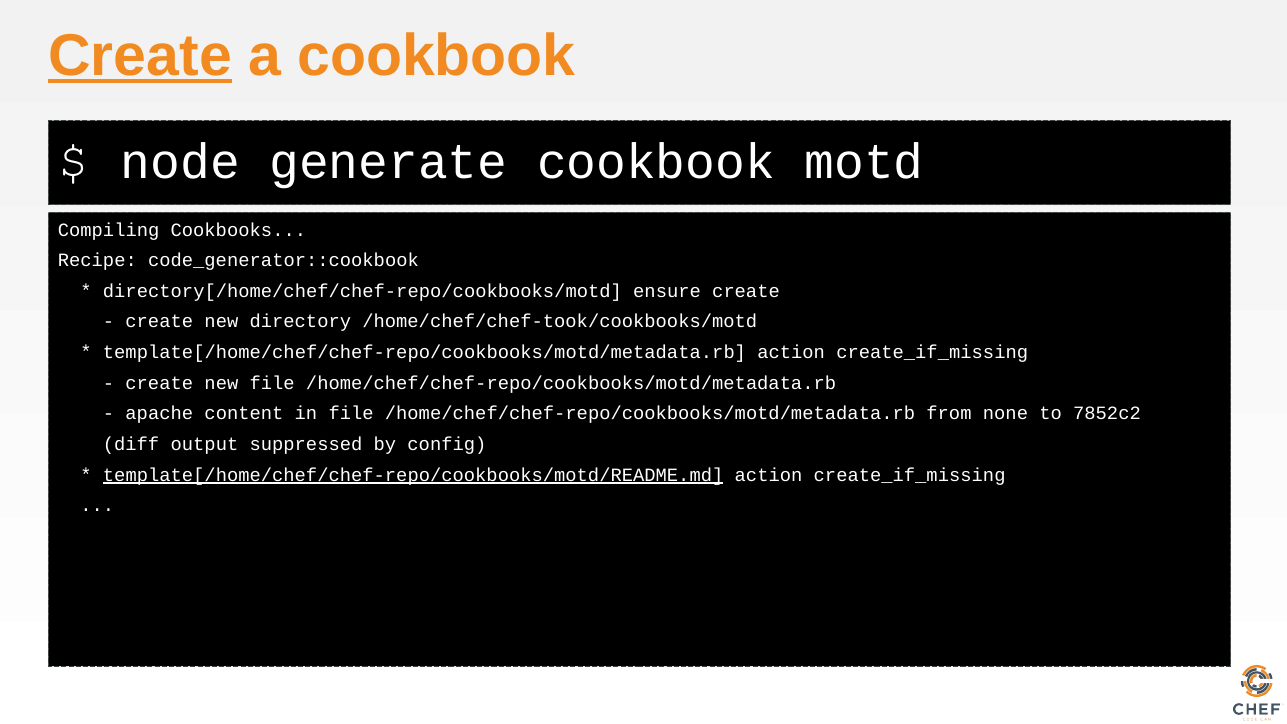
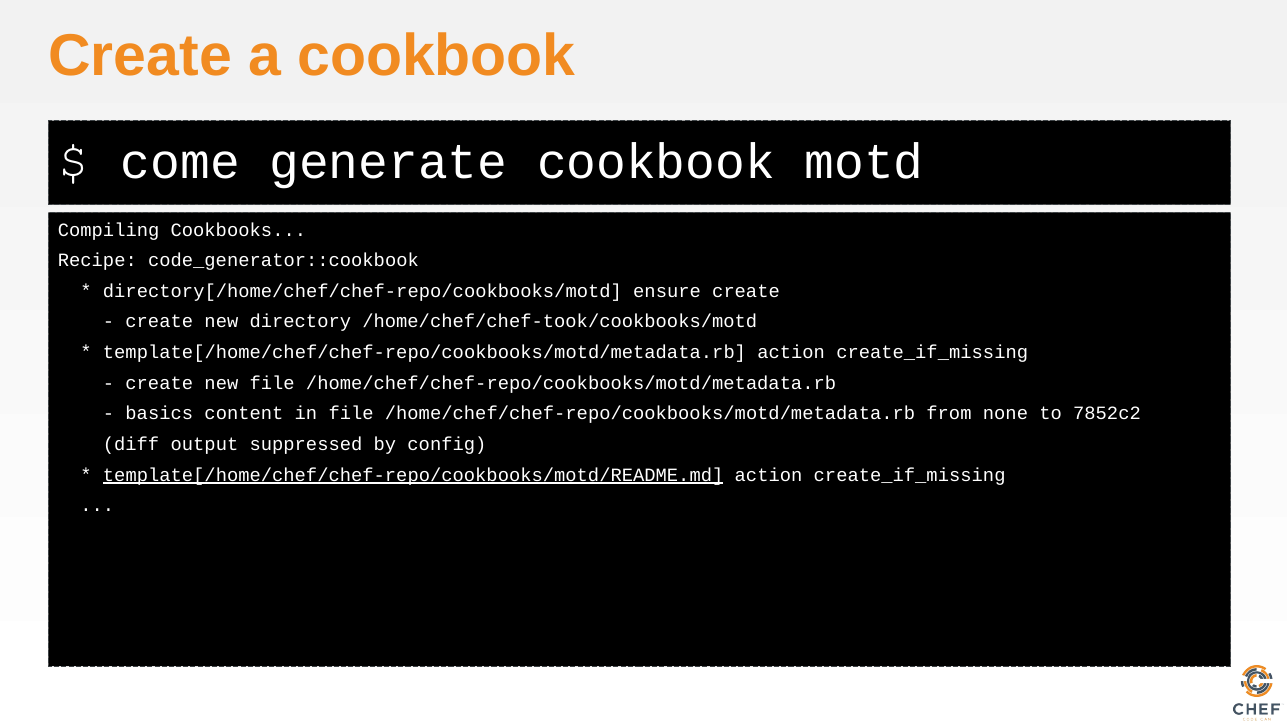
Create at (140, 56) underline: present -> none
node: node -> come
apache: apache -> basics
